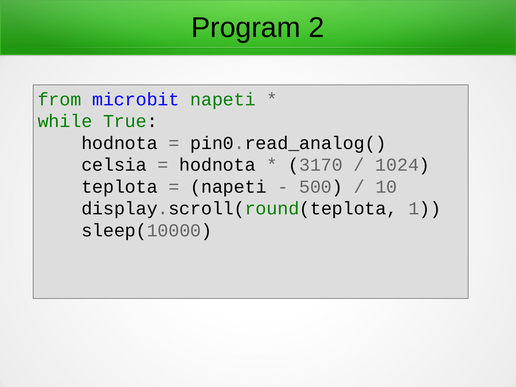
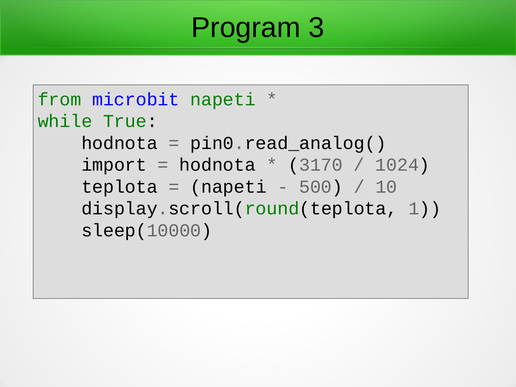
2: 2 -> 3
celsia: celsia -> import
